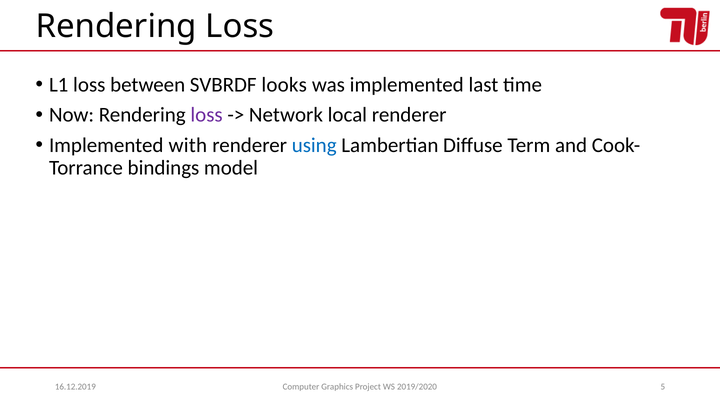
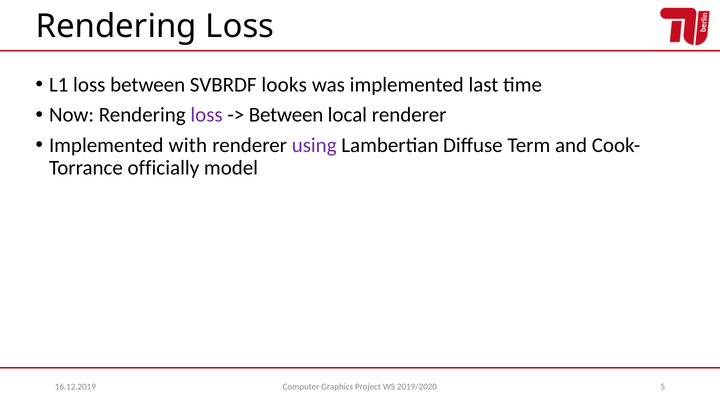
Network at (286, 115): Network -> Between
using colour: blue -> purple
bindings: bindings -> officially
